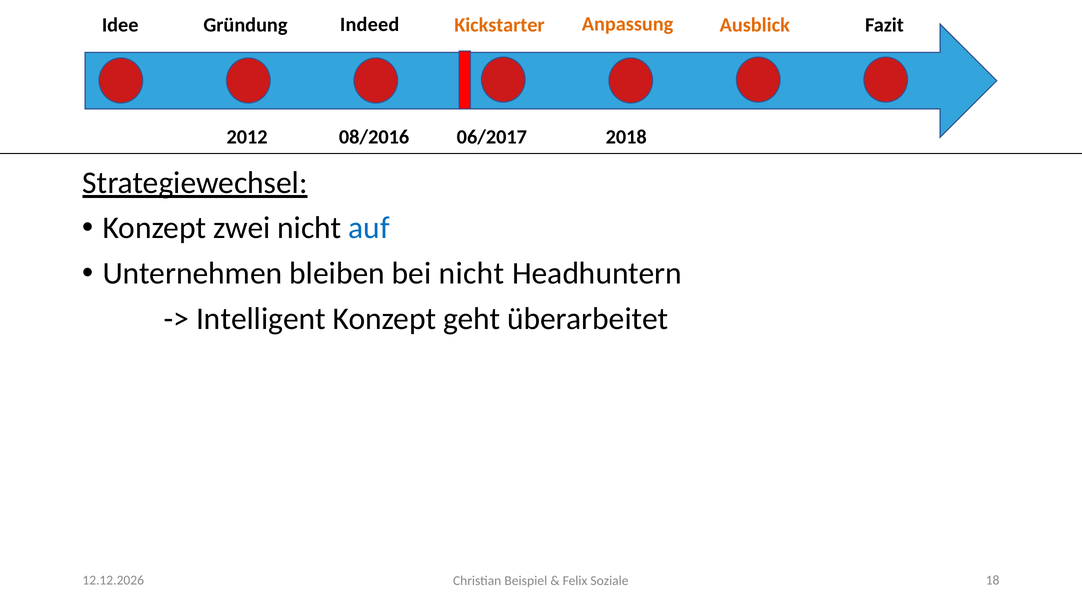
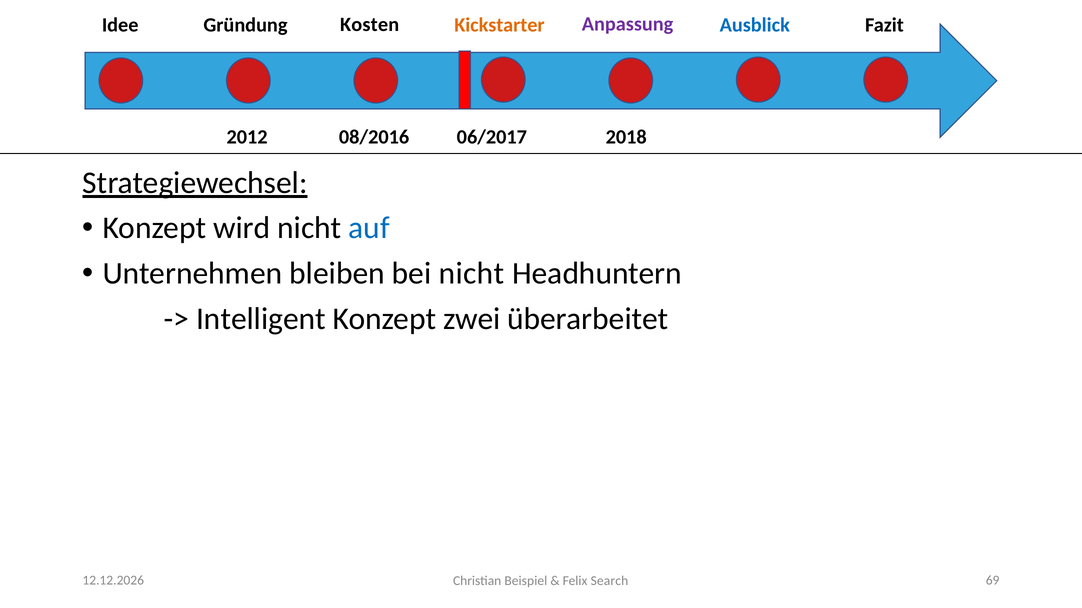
Anpassung colour: orange -> purple
Indeed: Indeed -> Kosten
Ausblick colour: orange -> blue
zwei: zwei -> wird
geht: geht -> zwei
18: 18 -> 69
Soziale: Soziale -> Search
